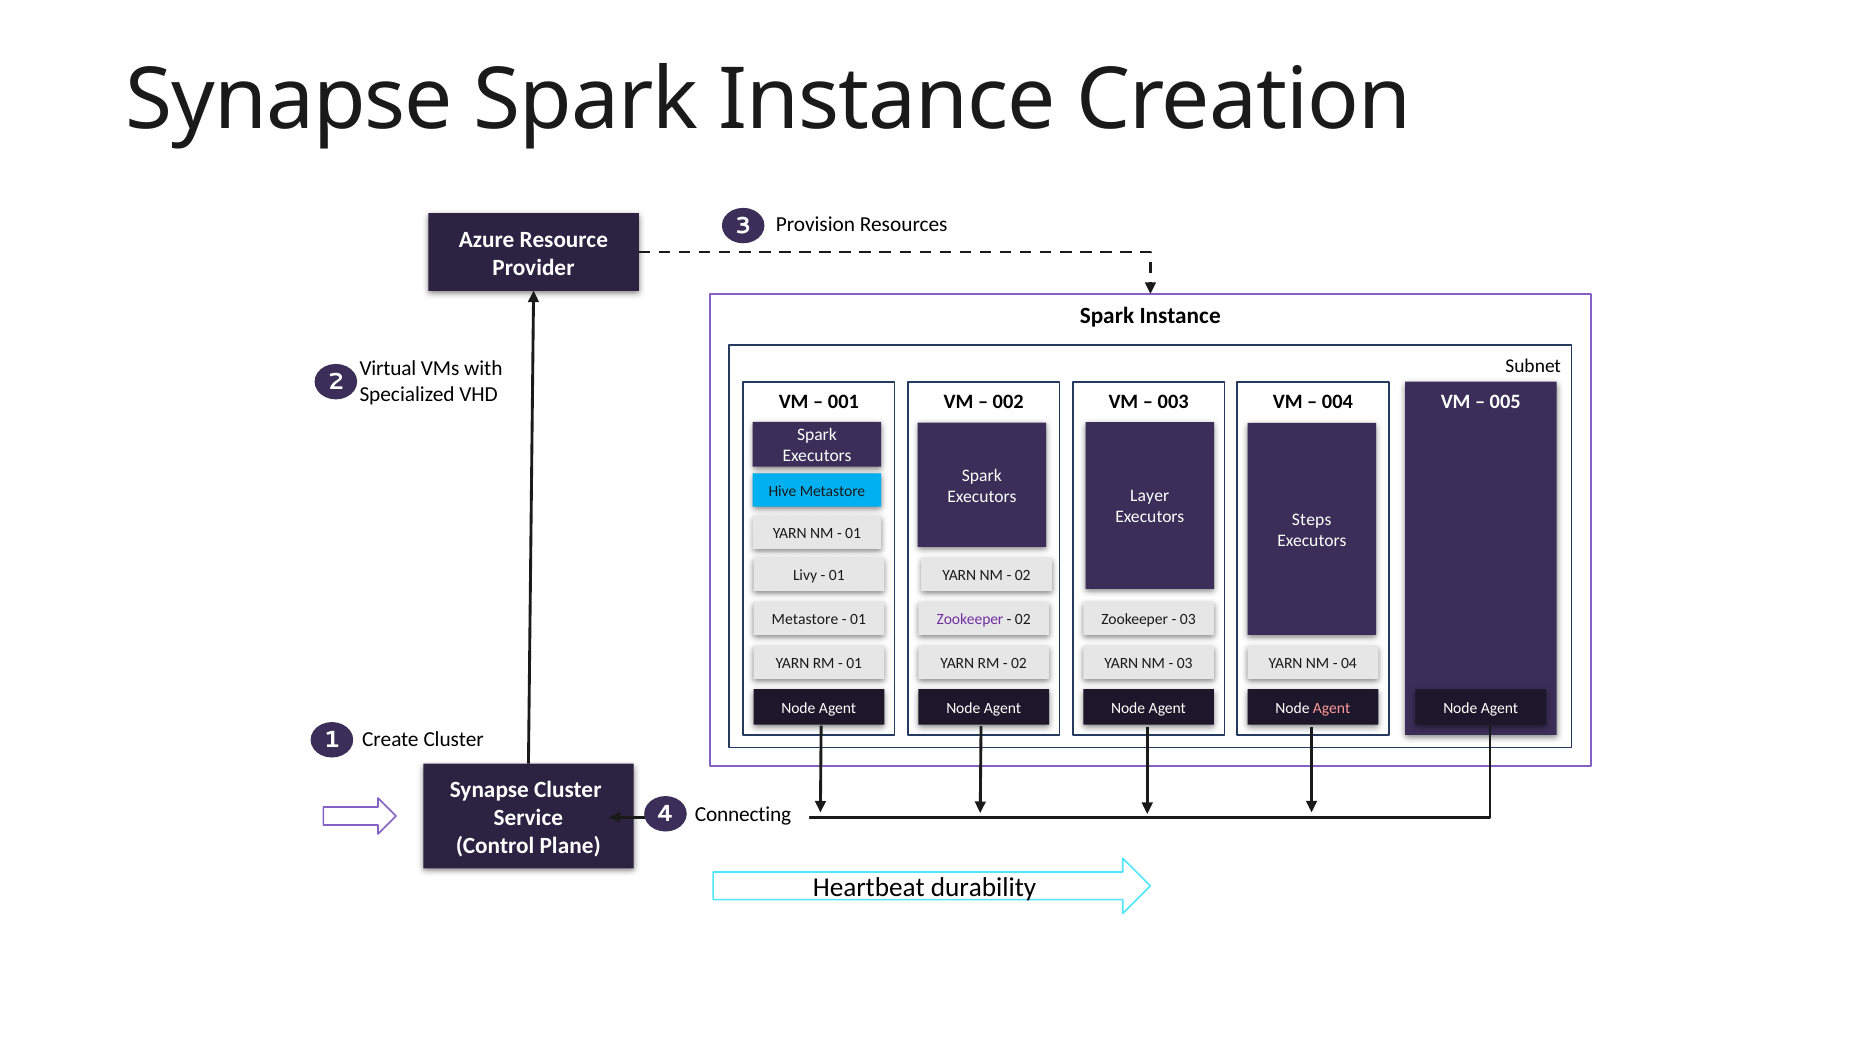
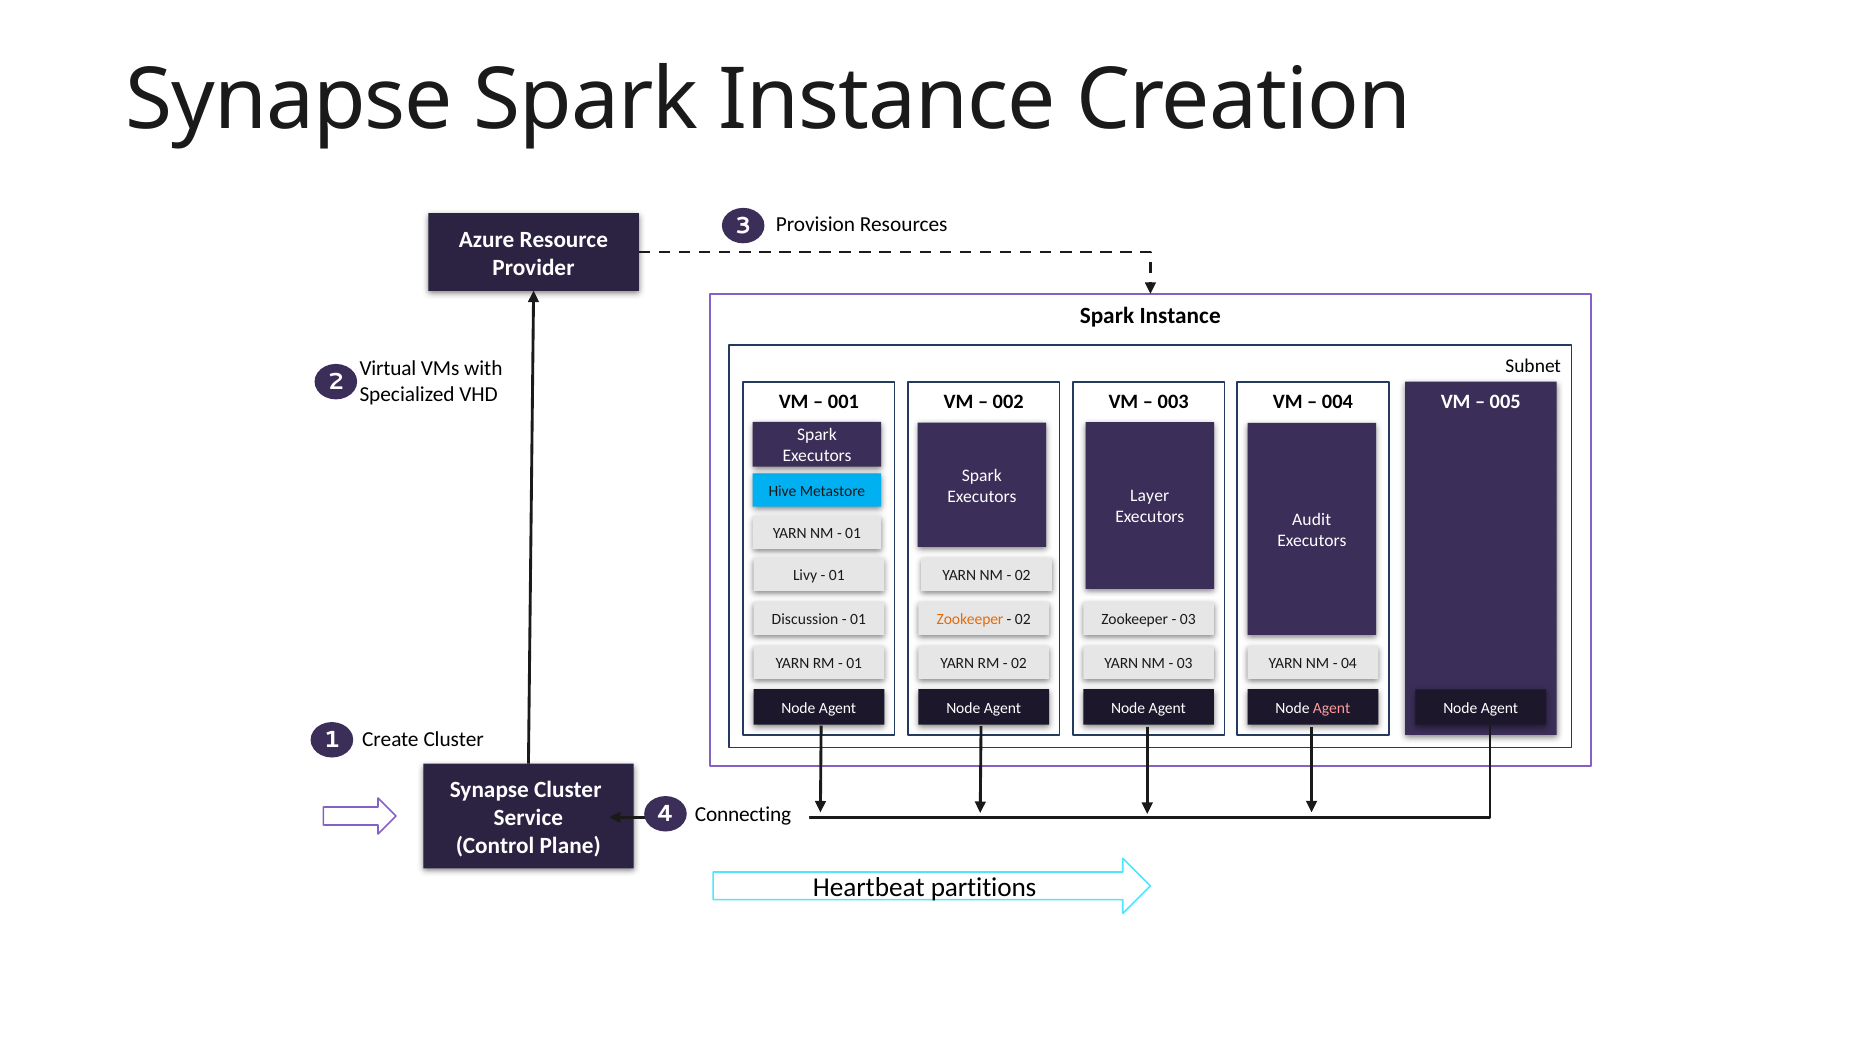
Steps: Steps -> Audit
Metastore at (805, 620): Metastore -> Discussion
Zookeeper at (970, 620) colour: purple -> orange
durability: durability -> partitions
